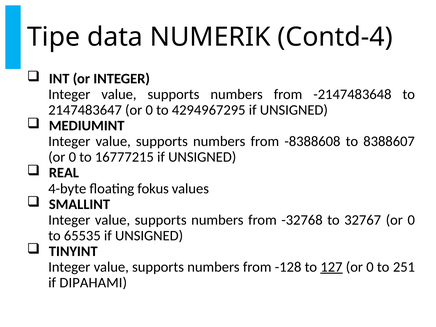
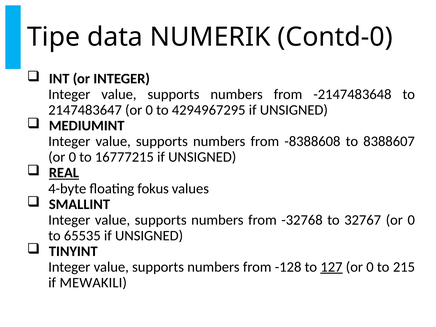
Contd-4: Contd-4 -> Contd-0
REAL underline: none -> present
251: 251 -> 215
DIPAHAMI: DIPAHAMI -> MEWAKILI
